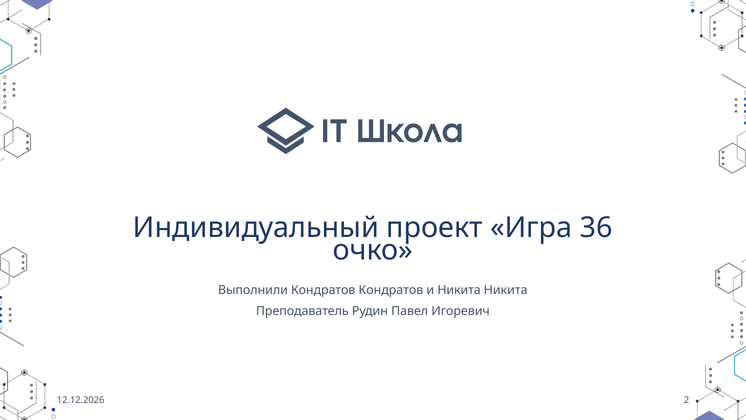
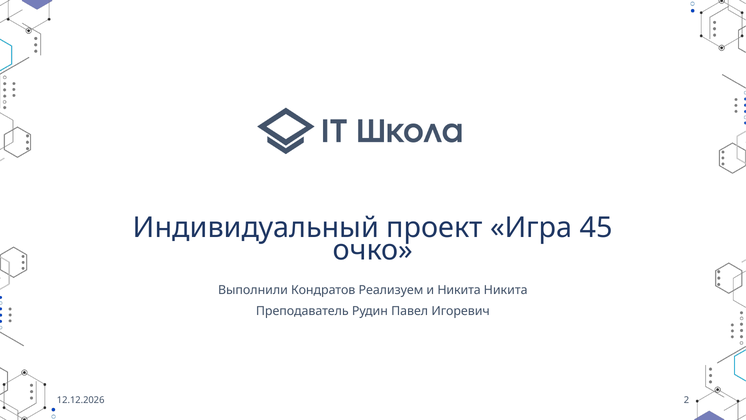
36: 36 -> 45
Кондратов Кондратов: Кондратов -> Реализуем
